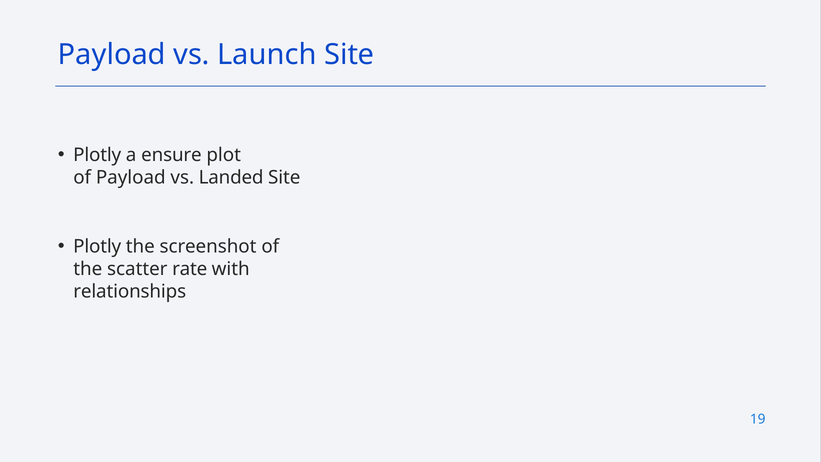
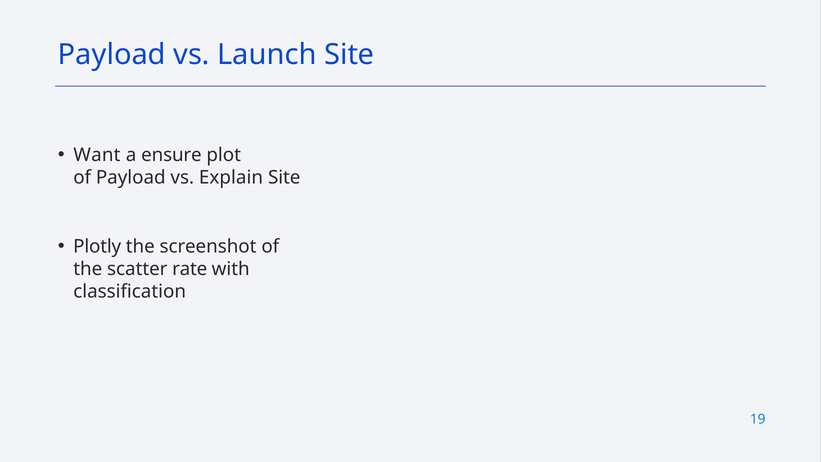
Plotly at (97, 155): Plotly -> Want
Landed: Landed -> Explain
relationships: relationships -> classification
